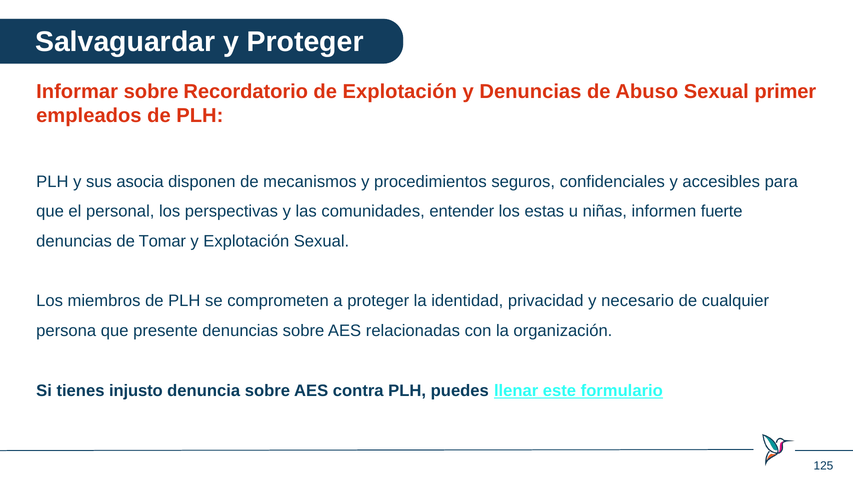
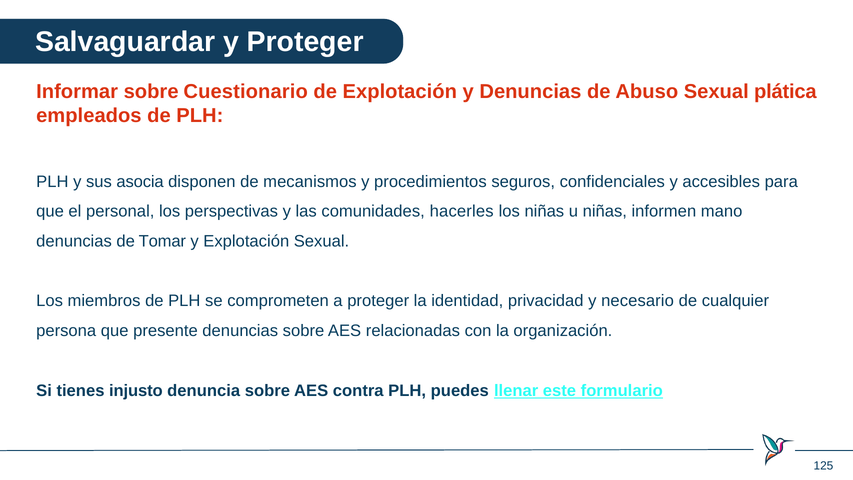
Recordatorio: Recordatorio -> Cuestionario
primer: primer -> plática
entender: entender -> hacerles
los estas: estas -> niñas
fuerte: fuerte -> mano
